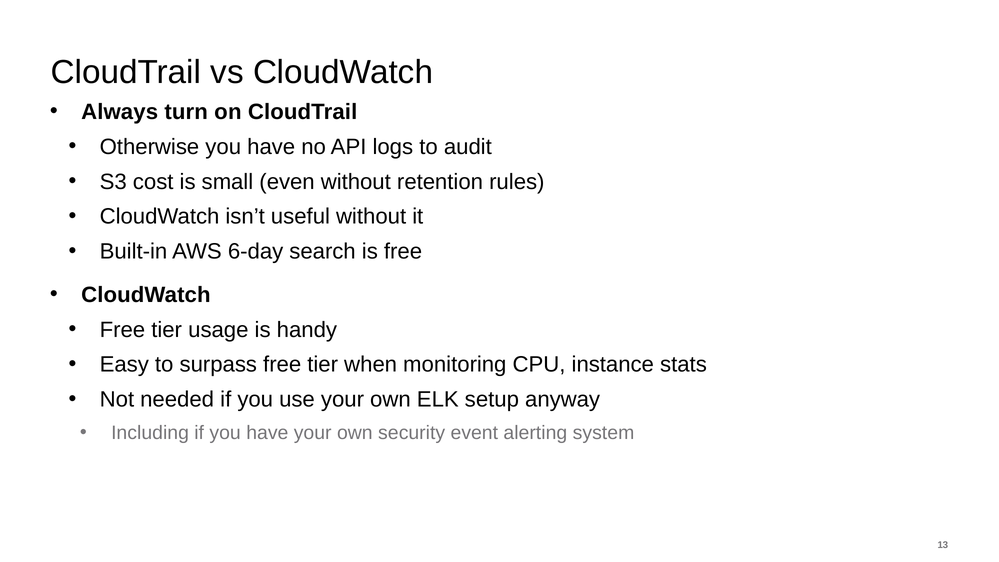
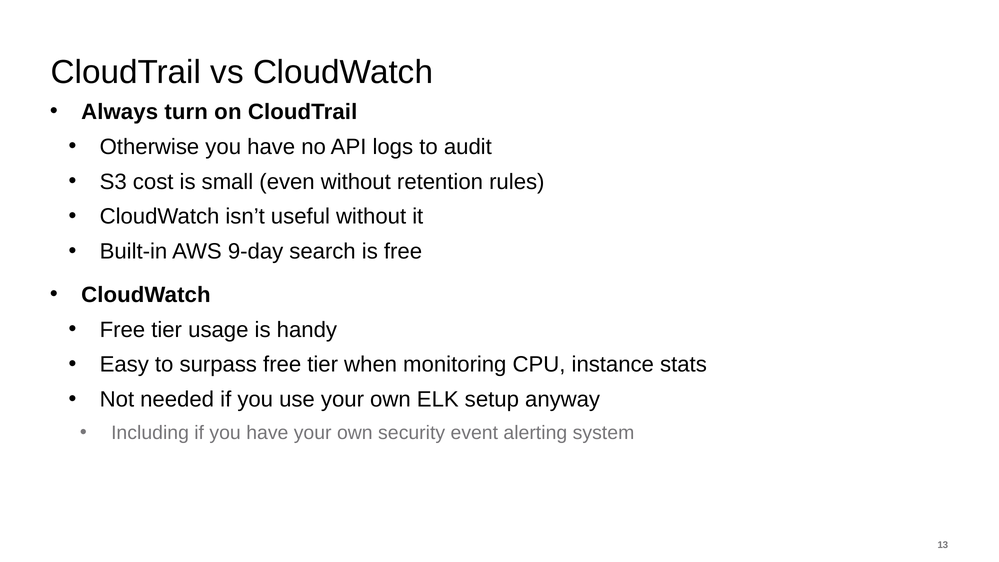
6-day: 6-day -> 9-day
